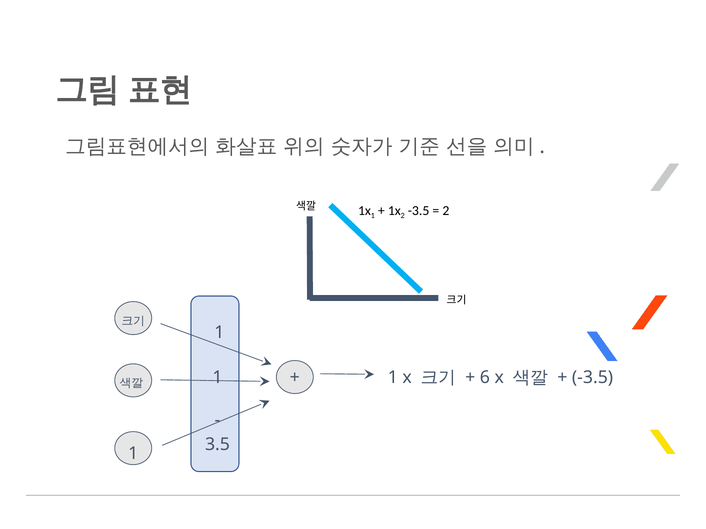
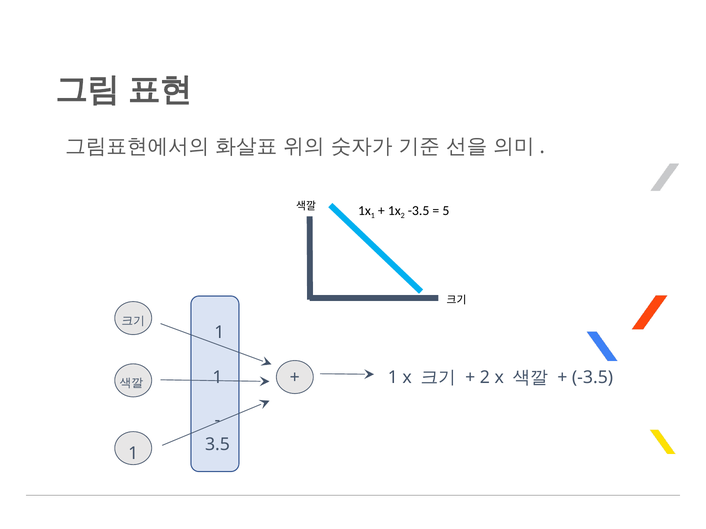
2 at (446, 211): 2 -> 5
6 at (485, 378): 6 -> 2
